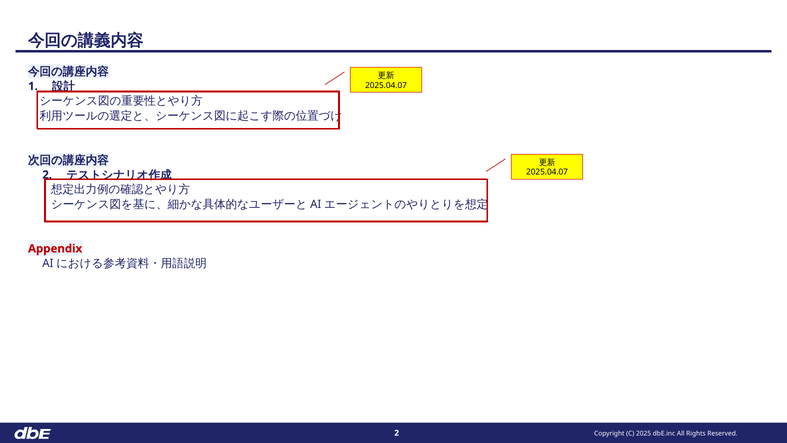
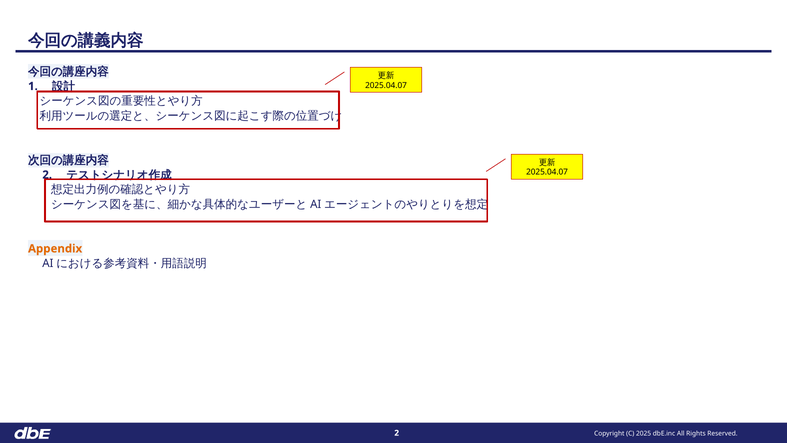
Appendix colour: red -> orange
